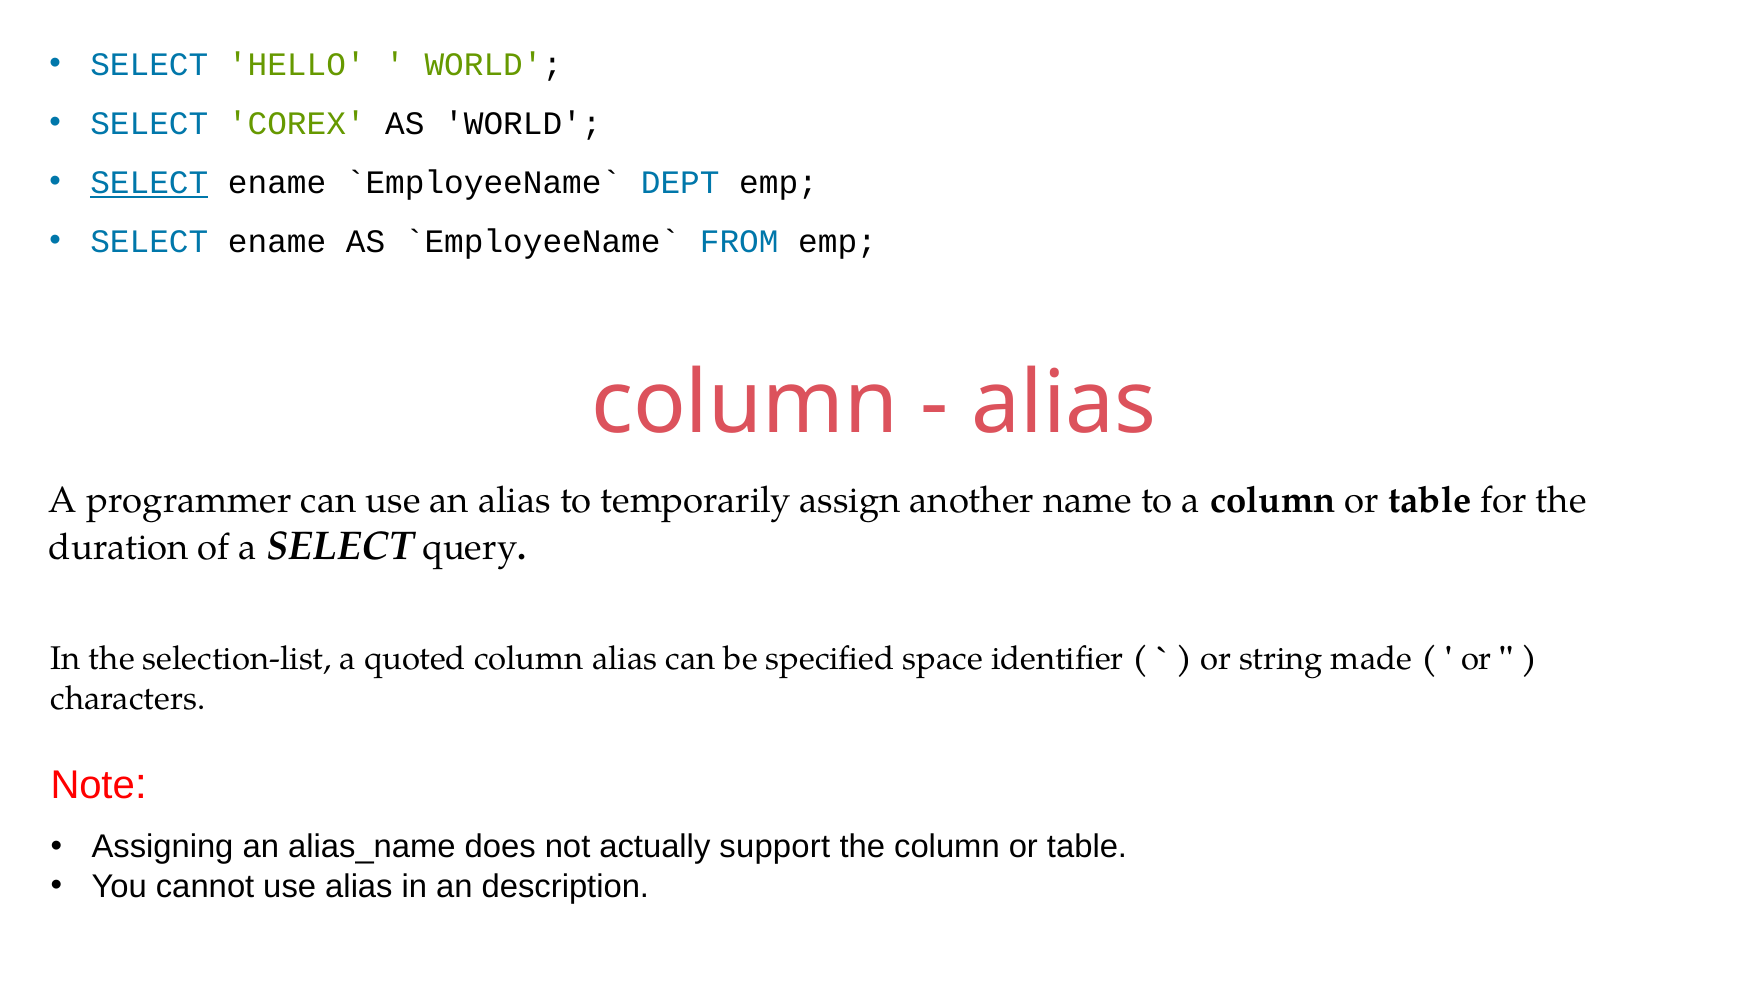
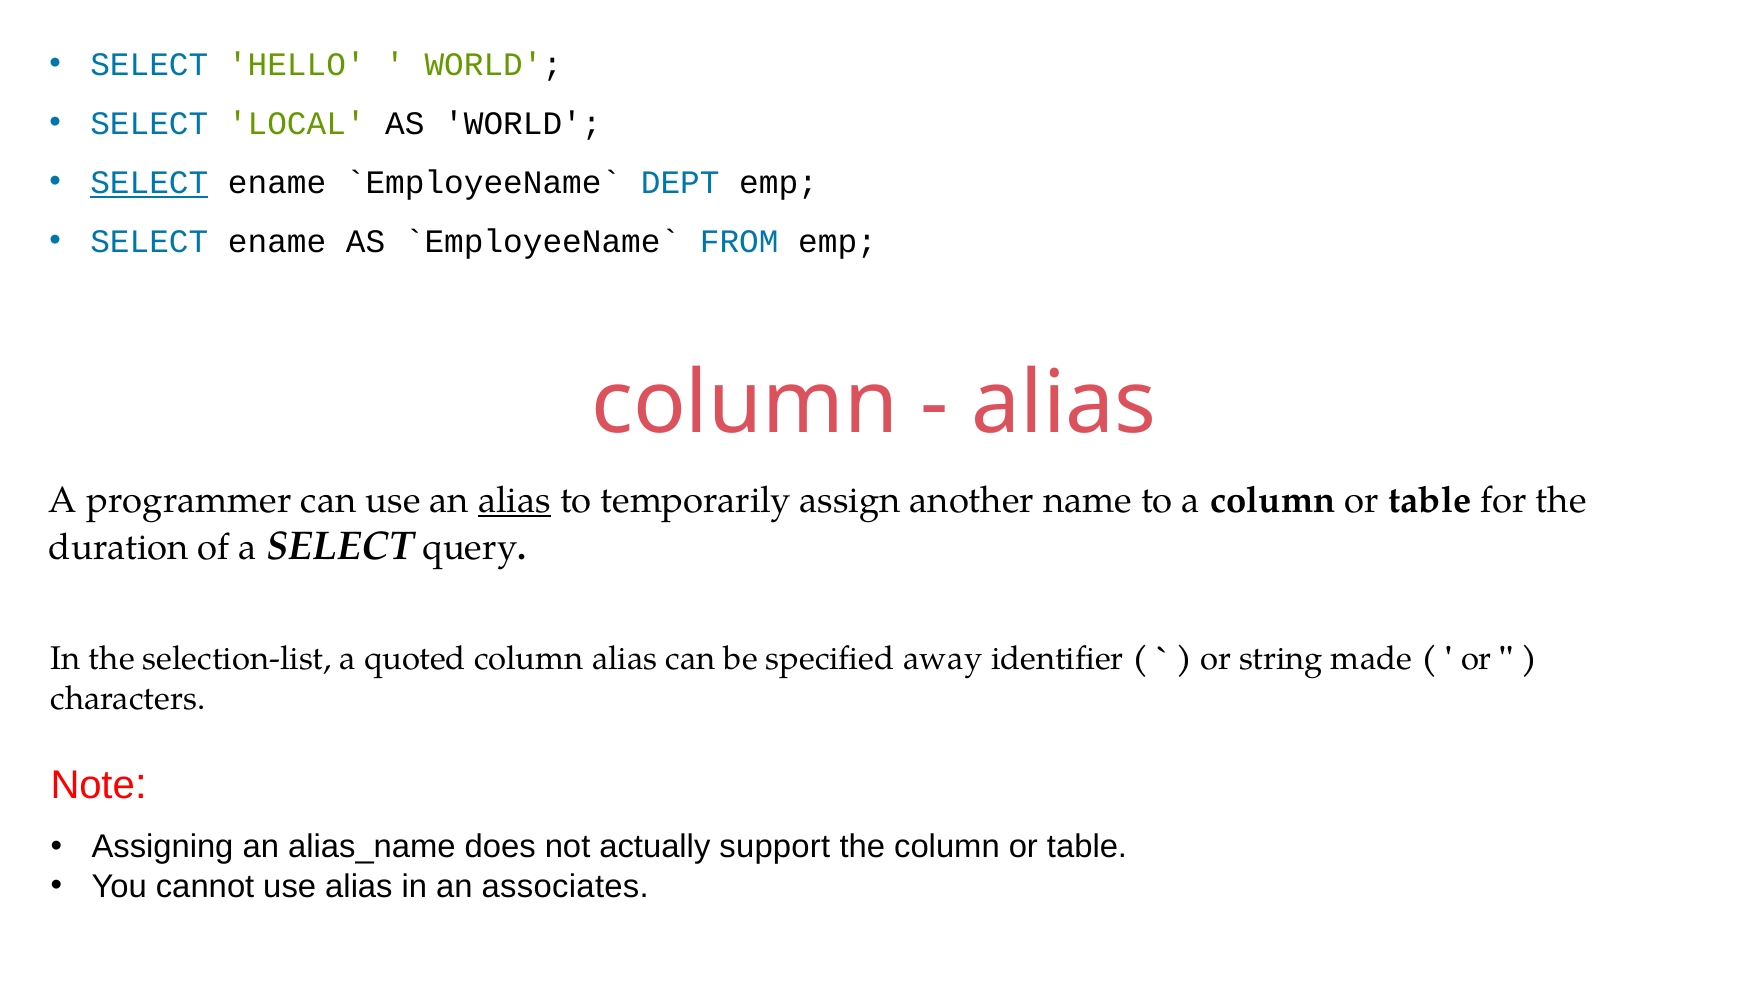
COREX: COREX -> LOCAL
alias at (515, 501) underline: none -> present
space: space -> away
description: description -> associates
